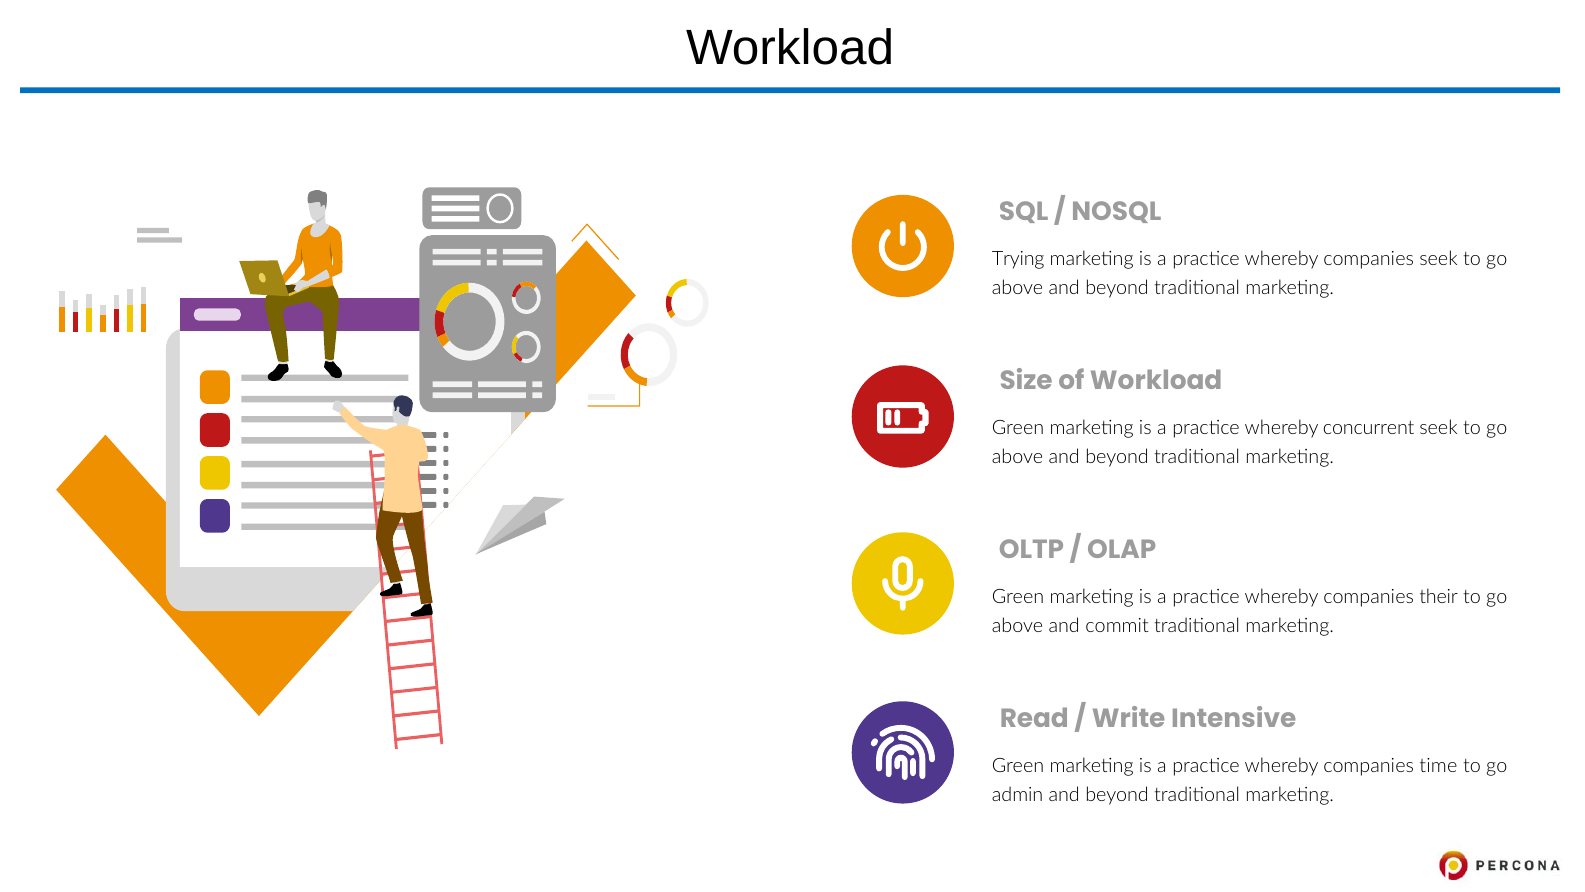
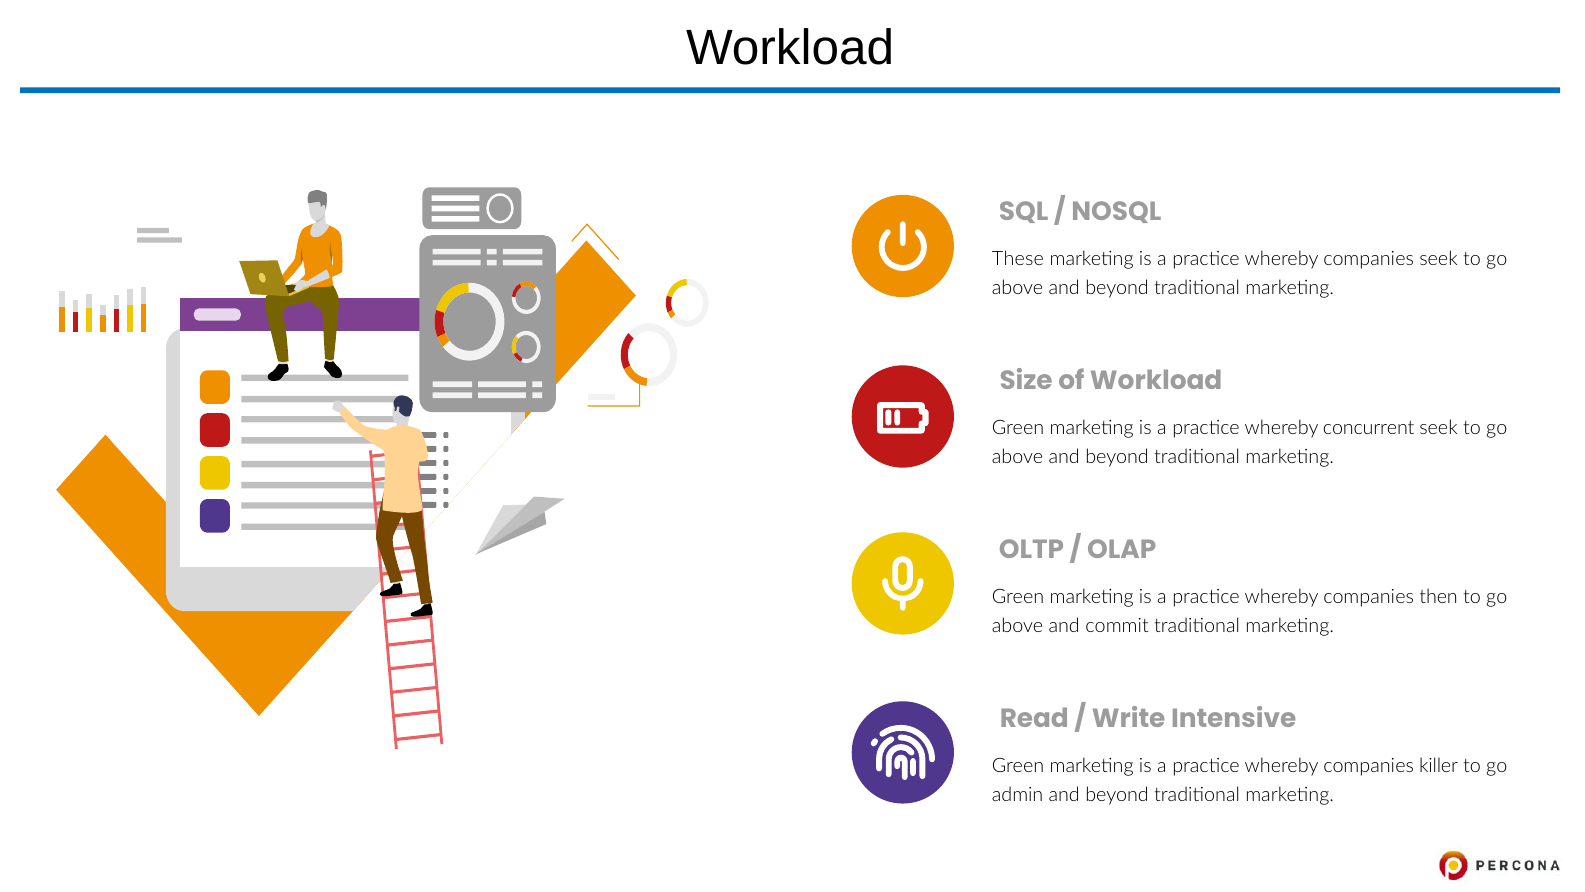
Trying: Trying -> These
their: their -> then
time: time -> killer
